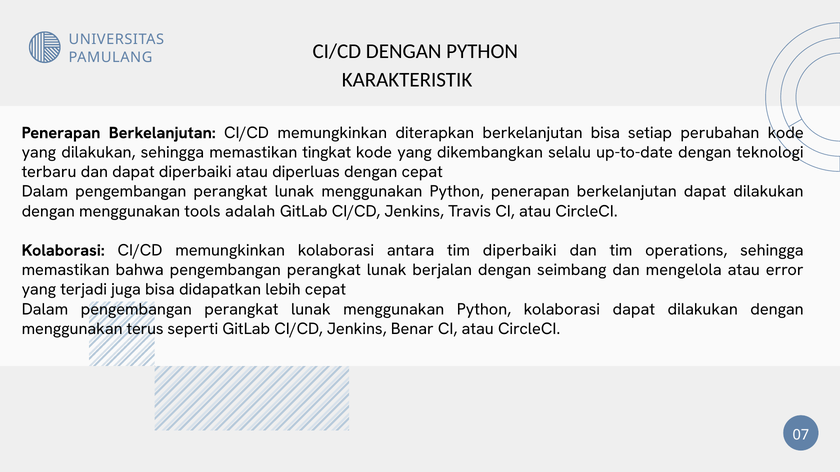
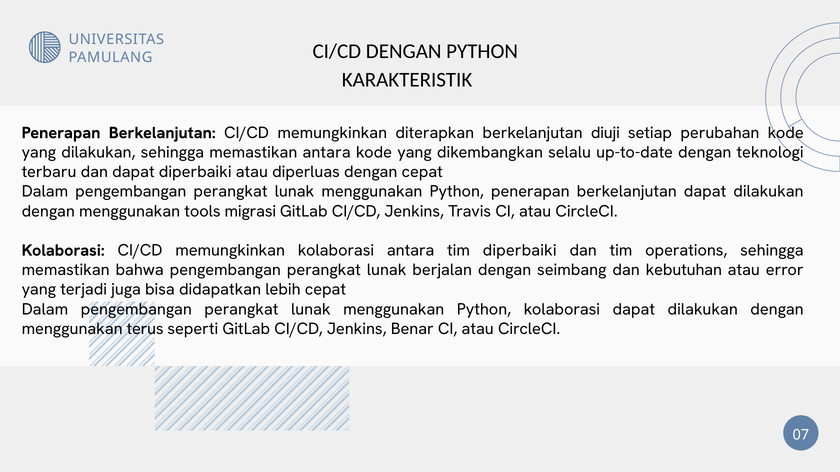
berkelanjutan bisa: bisa -> diuji
memastikan tingkat: tingkat -> antara
adalah: adalah -> migrasi
mengelola: mengelola -> kebutuhan
